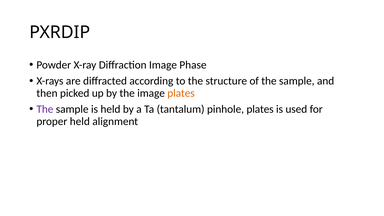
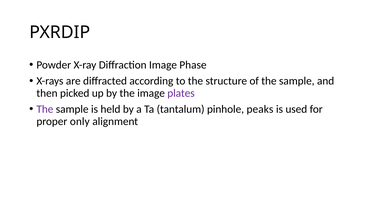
plates at (181, 93) colour: orange -> purple
pinhole plates: plates -> peaks
proper held: held -> only
